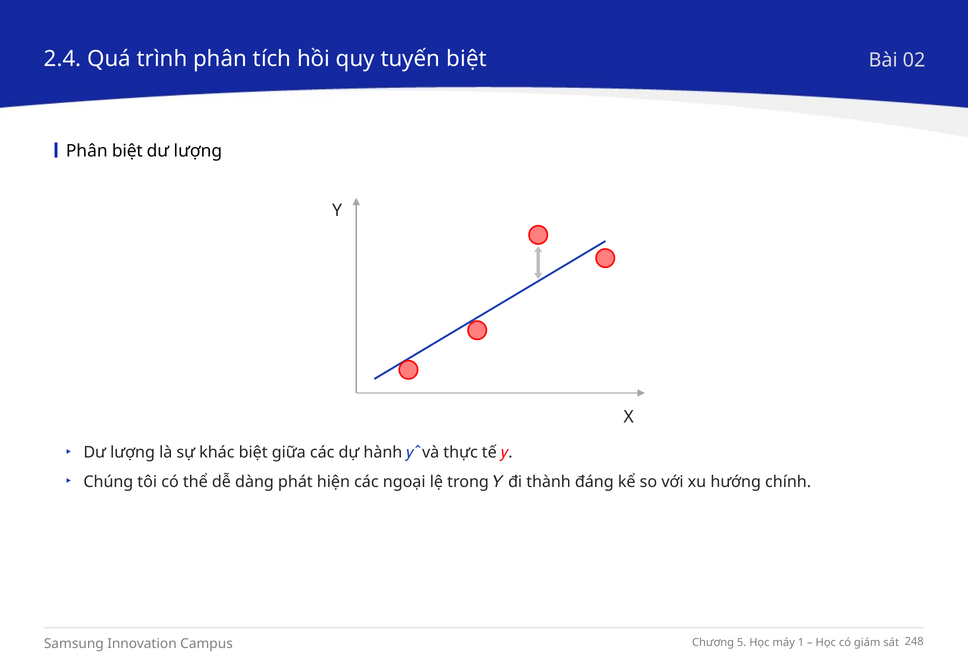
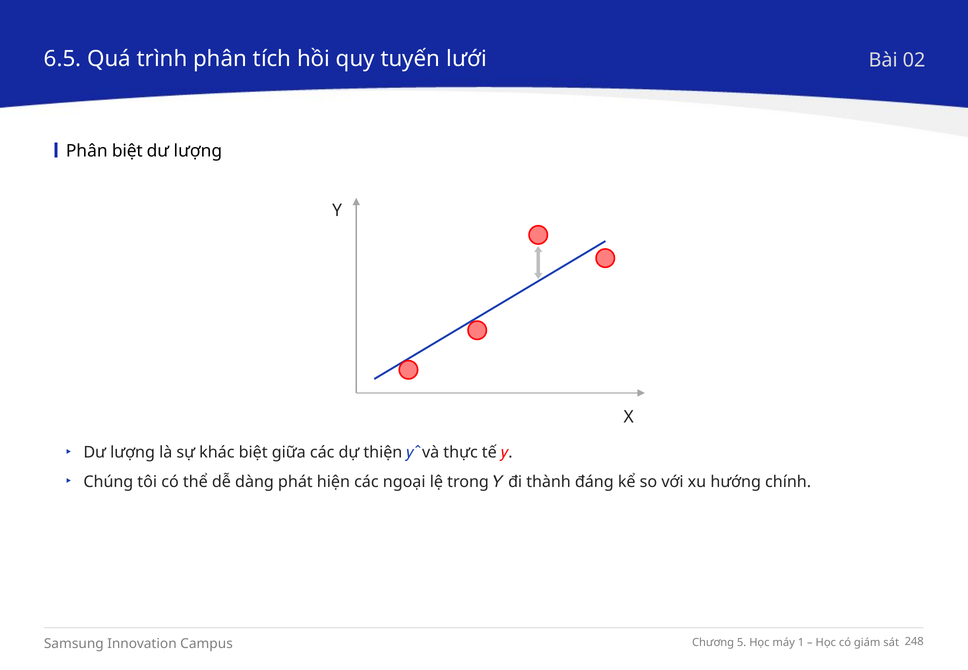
2.4: 2.4 -> 6.5
tuyến biệt: biệt -> lưới
hành: hành -> thiện
